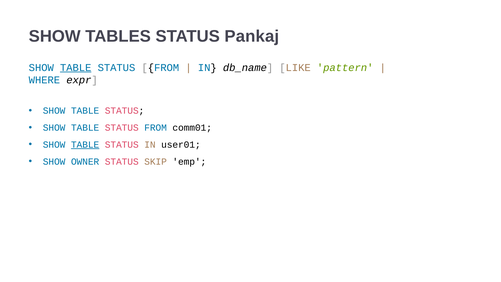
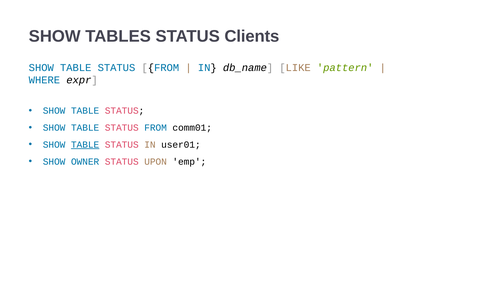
Pankaj: Pankaj -> Clients
TABLE at (76, 68) underline: present -> none
SKIP: SKIP -> UPON
